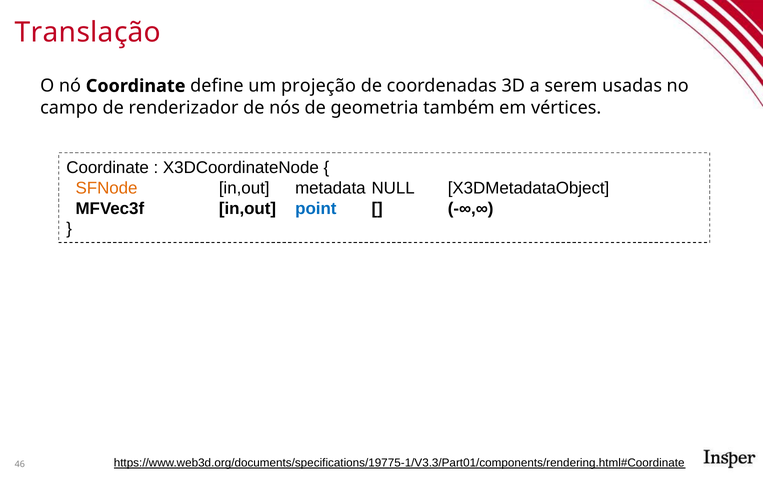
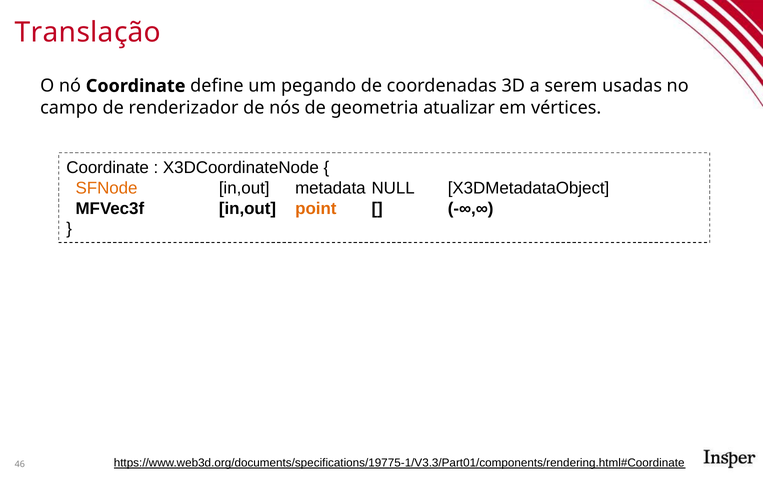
projeção: projeção -> pegando
também: também -> atualizar
point colour: blue -> orange
